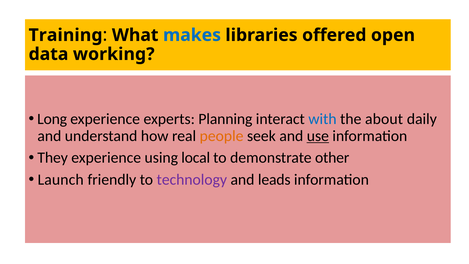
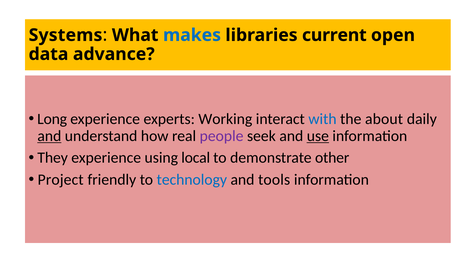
Training: Training -> Systems
offered: offered -> current
working: working -> advance
Planning: Planning -> Working
and at (49, 136) underline: none -> present
people colour: orange -> purple
Launch: Launch -> Project
technology colour: purple -> blue
leads: leads -> tools
